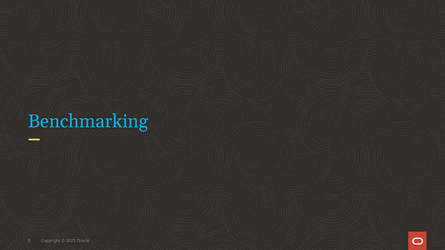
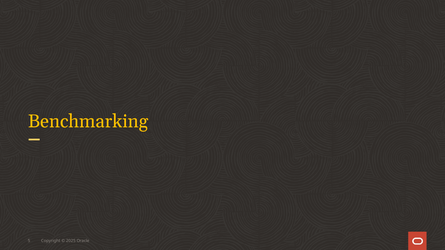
Benchmarking colour: light blue -> yellow
